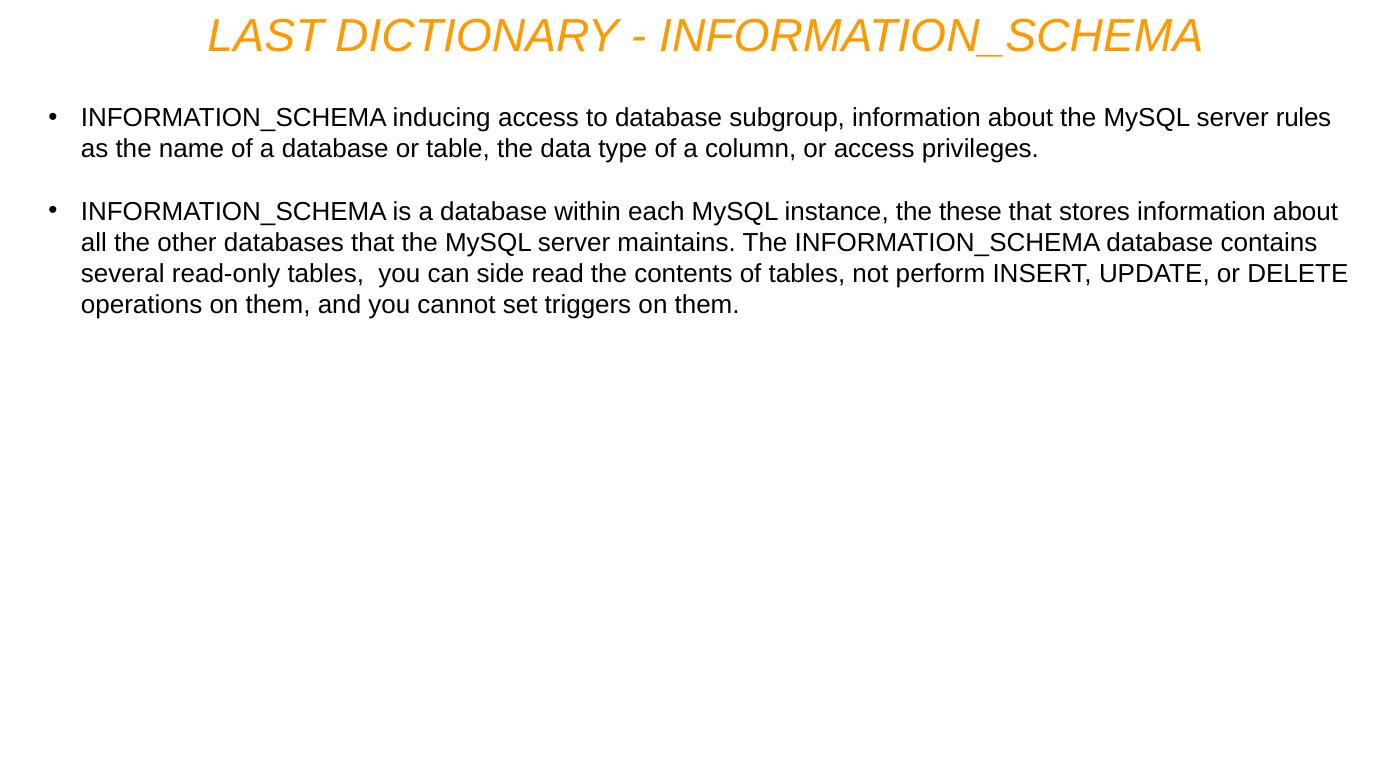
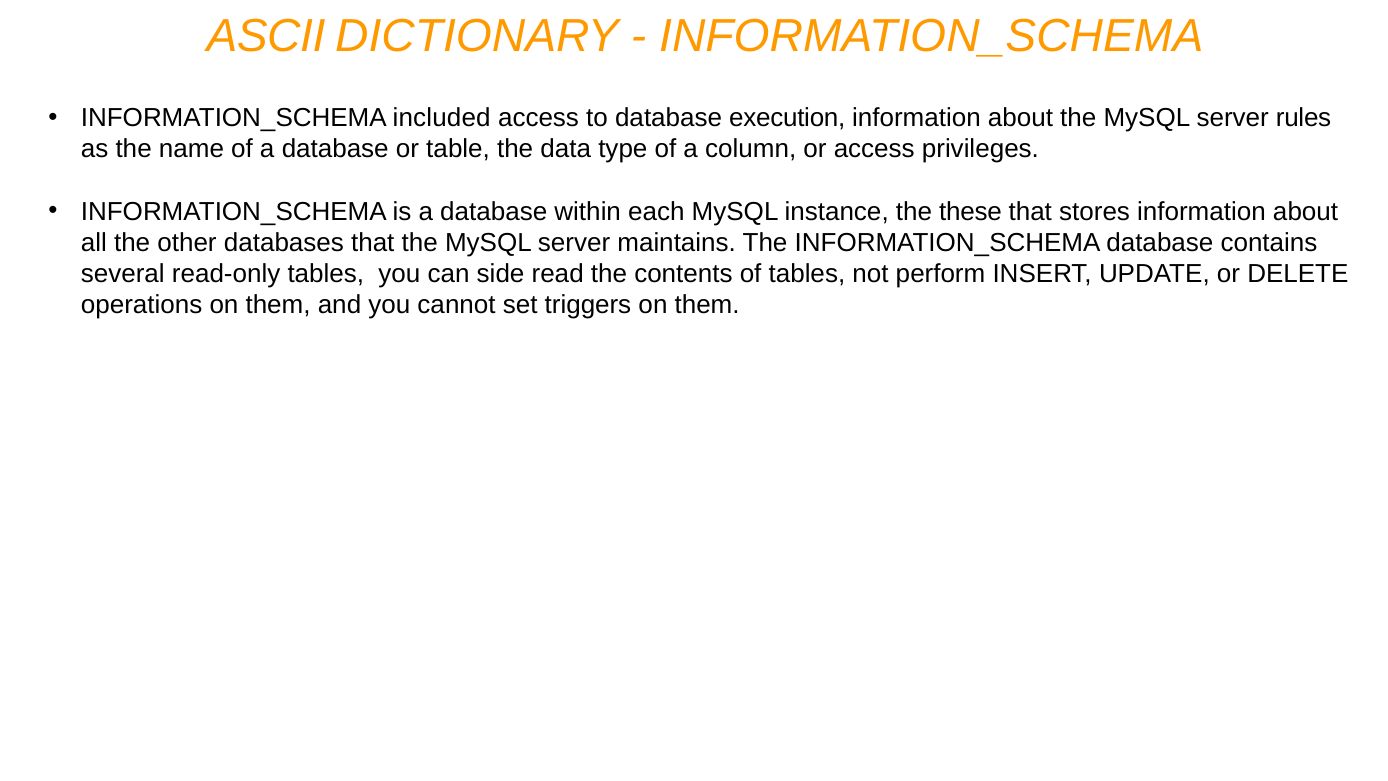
LAST: LAST -> ASCII
inducing: inducing -> included
subgroup: subgroup -> execution
